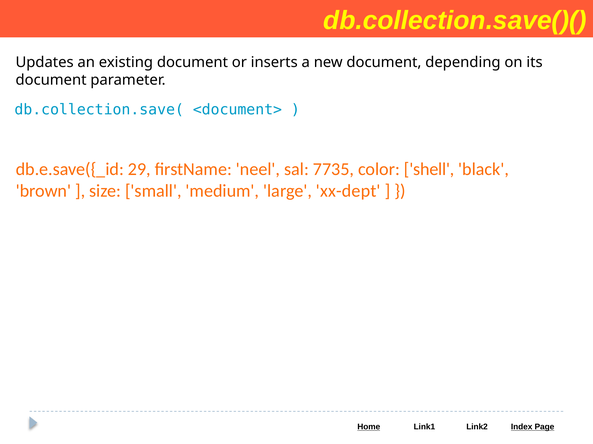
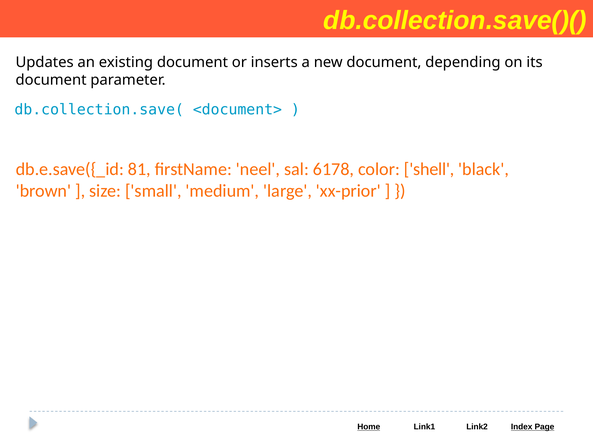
29: 29 -> 81
7735: 7735 -> 6178
xx-dept: xx-dept -> xx-prior
